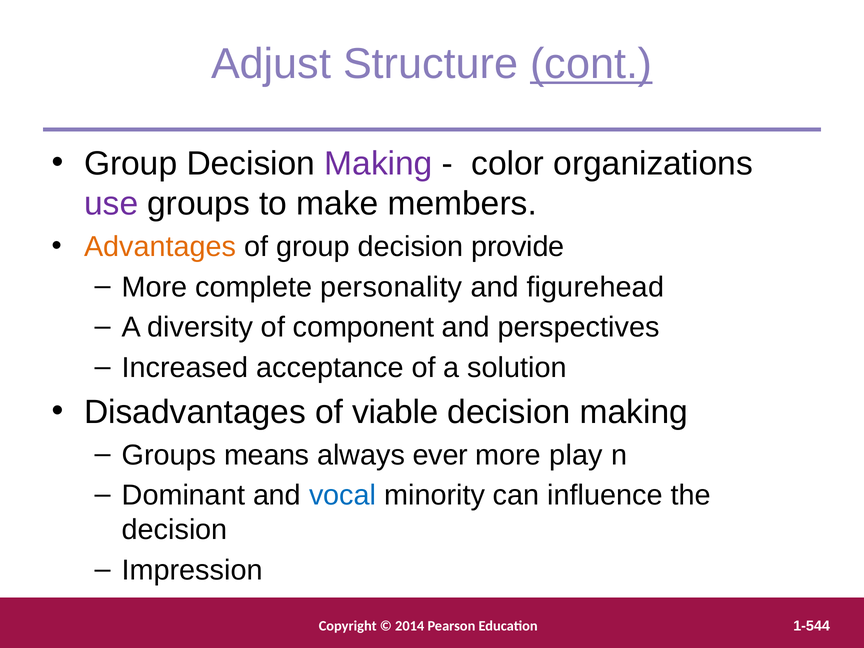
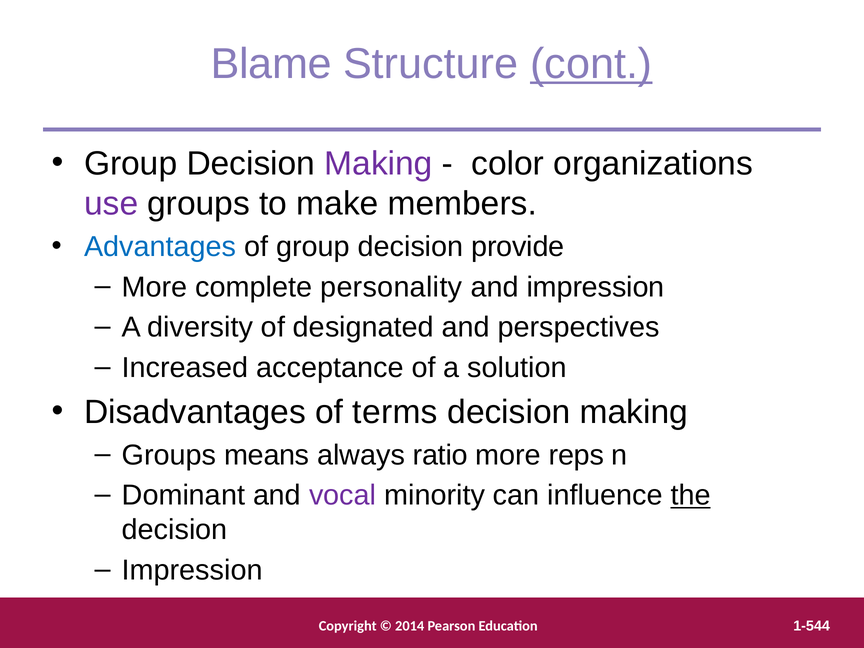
Adjust: Adjust -> Blame
Advantages colour: orange -> blue
and figurehead: figurehead -> impression
component: component -> designated
viable: viable -> terms
ever: ever -> ratio
play: play -> reps
vocal colour: blue -> purple
the underline: none -> present
